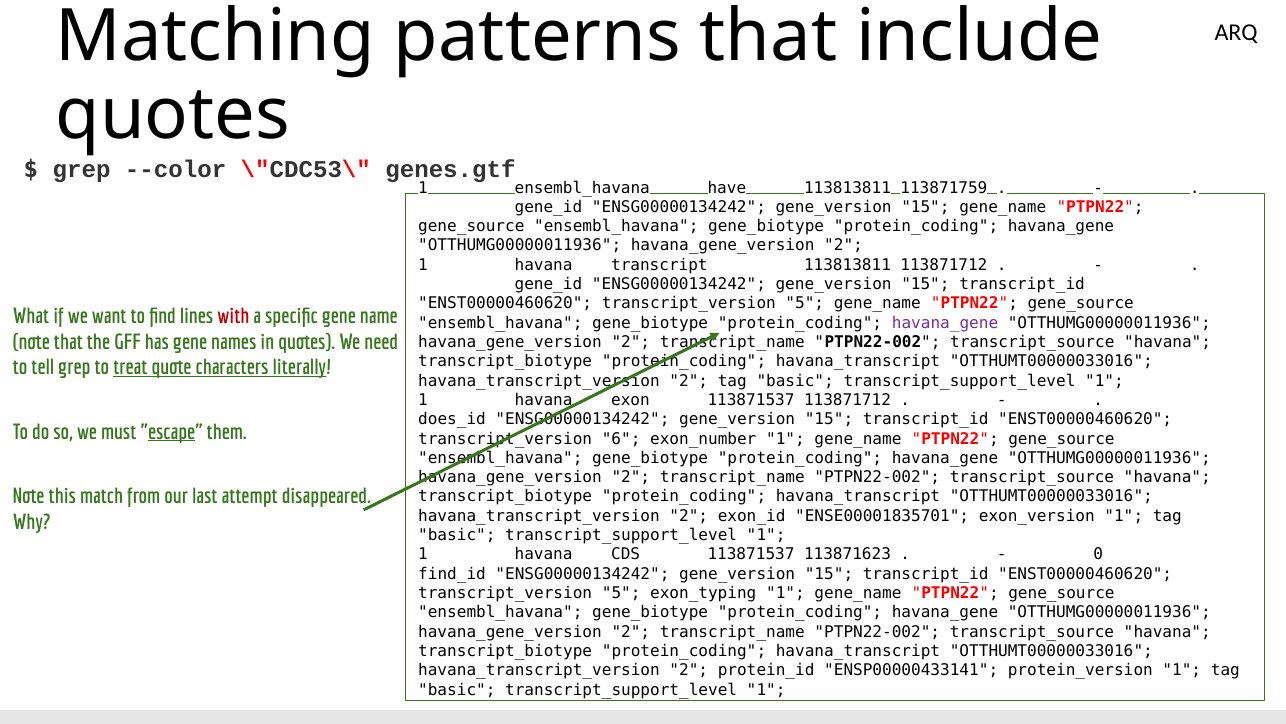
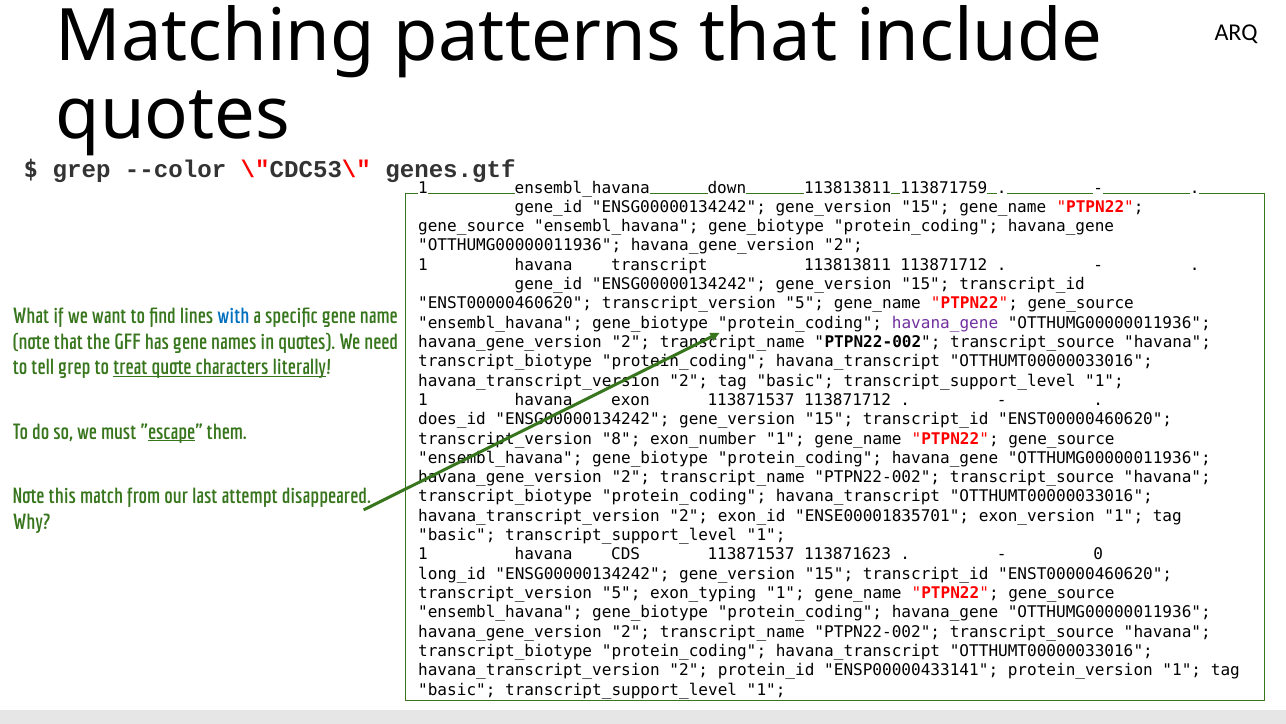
have: have -> down
with colour: red -> blue
6: 6 -> 8
find_id: find_id -> long_id
